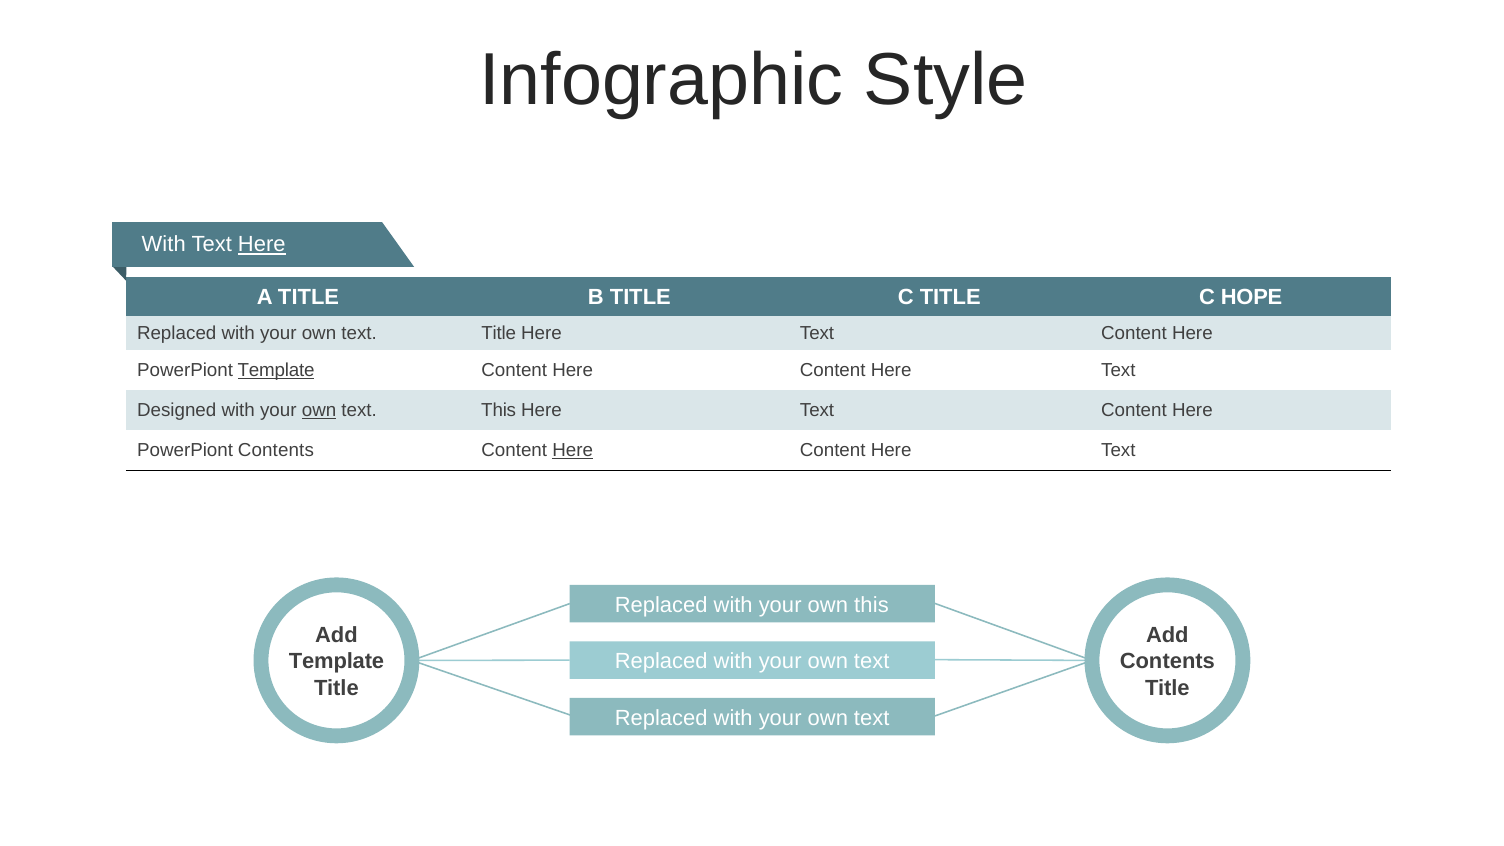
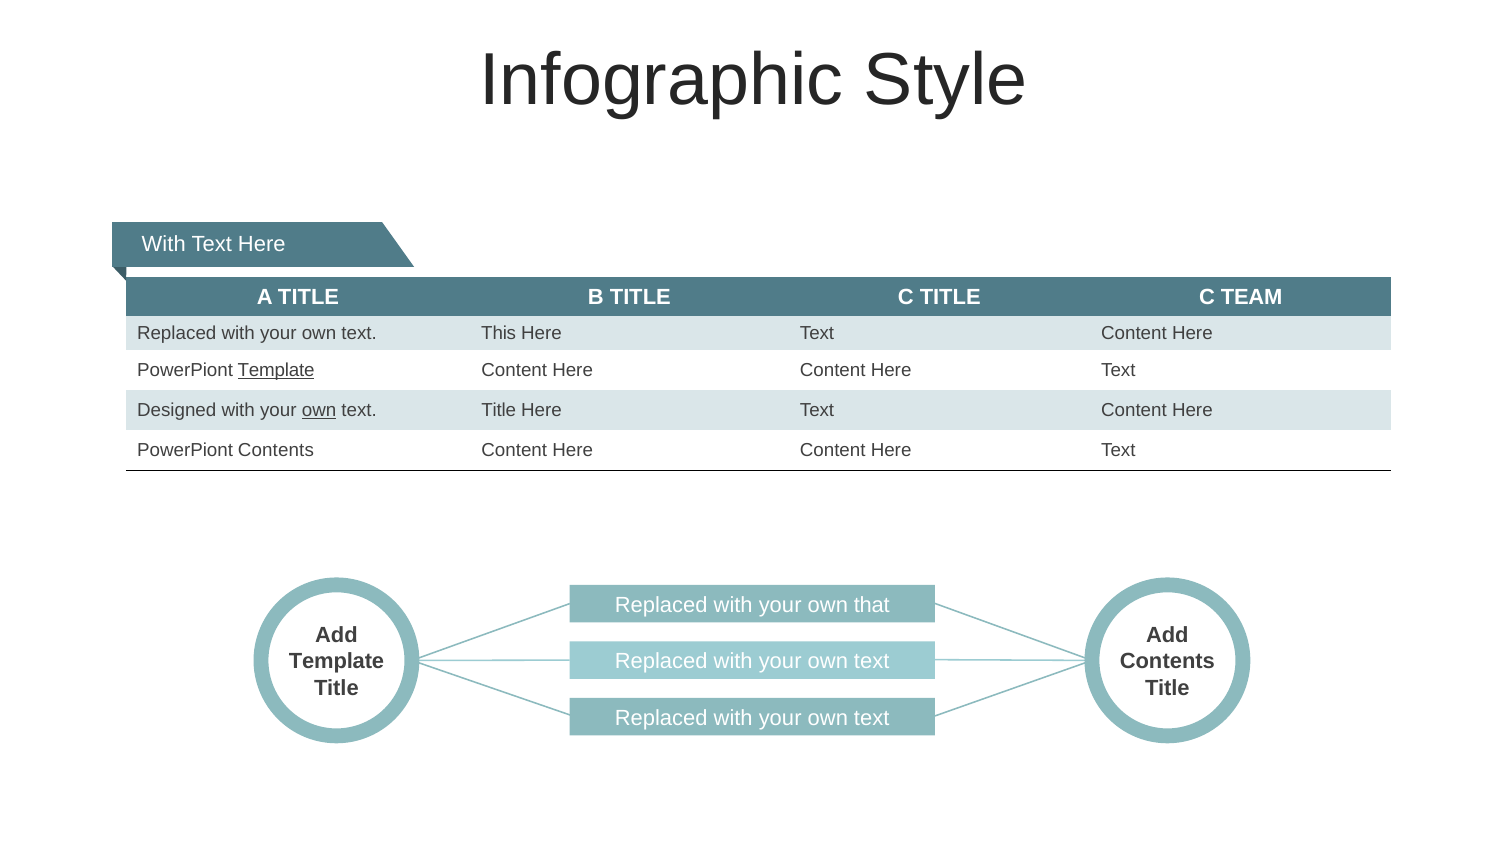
Here at (262, 245) underline: present -> none
HOPE: HOPE -> TEAM
text Title: Title -> This
text This: This -> Title
Here at (573, 451) underline: present -> none
own this: this -> that
